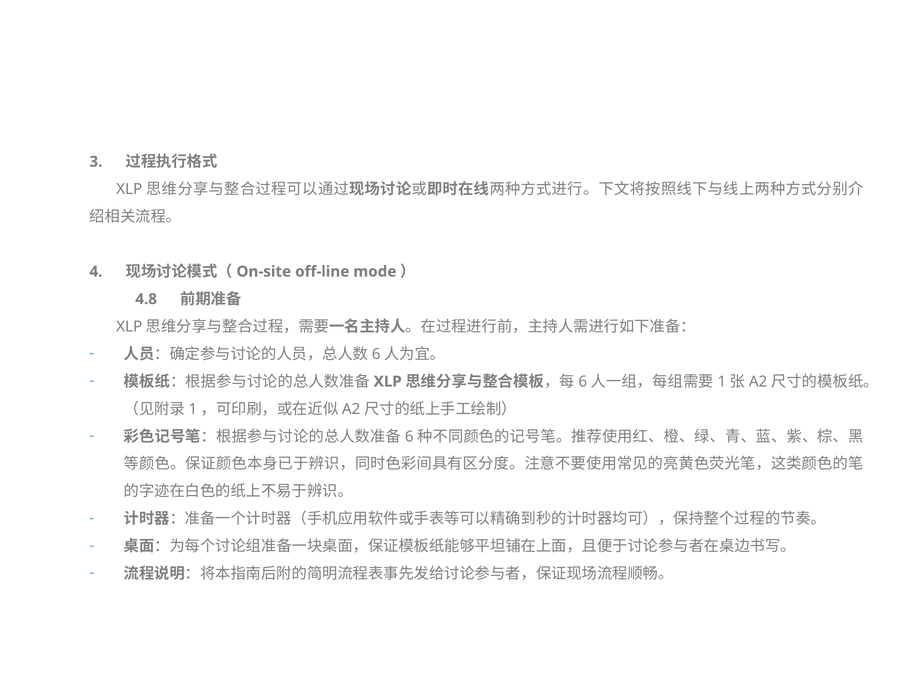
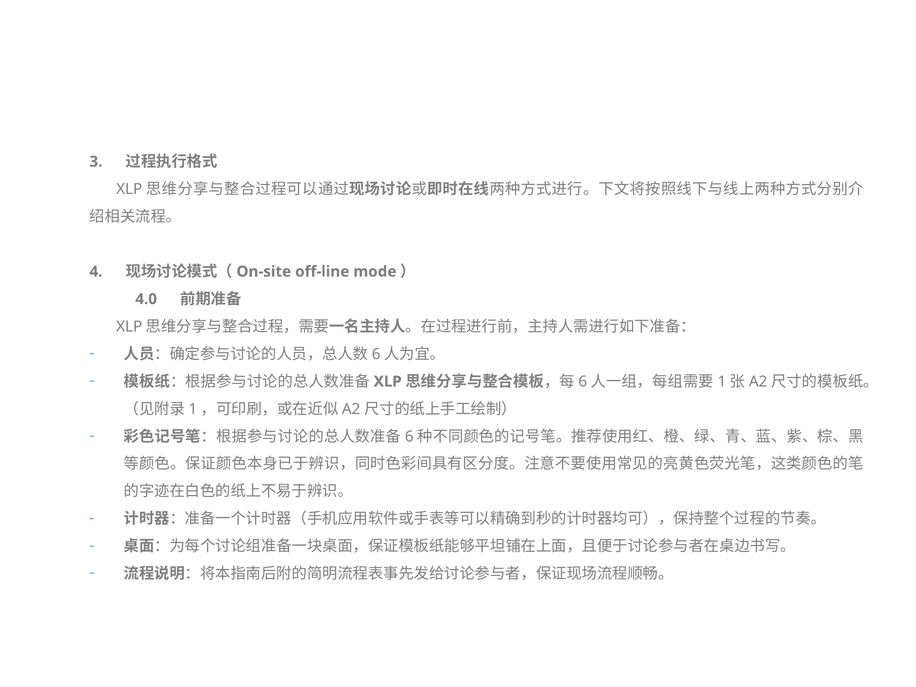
4.8: 4.8 -> 4.0
